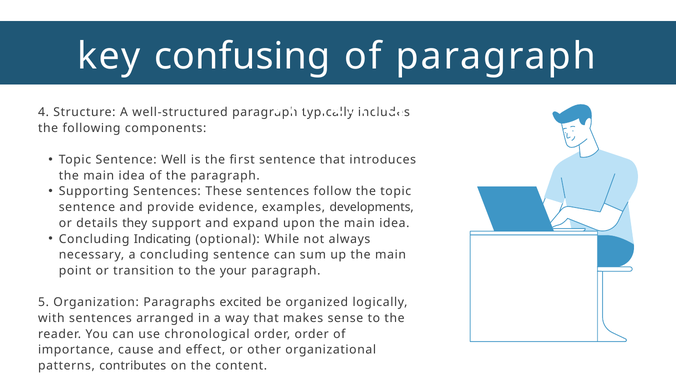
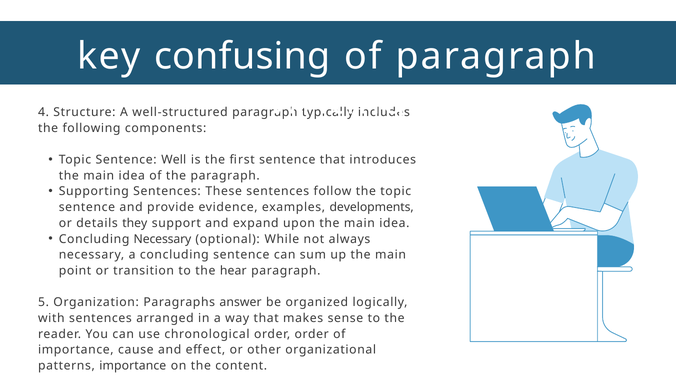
Concluding Indicating: Indicating -> Necessary
your: your -> hear
excited: excited -> answer
patterns contributes: contributes -> importance
